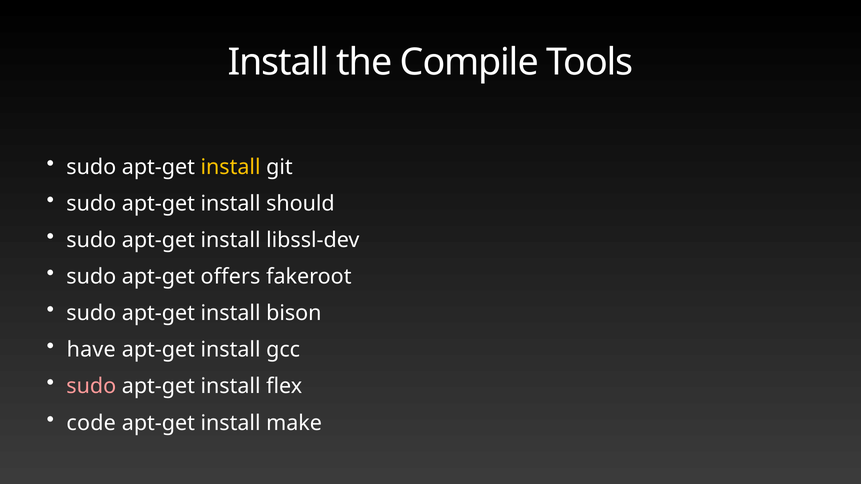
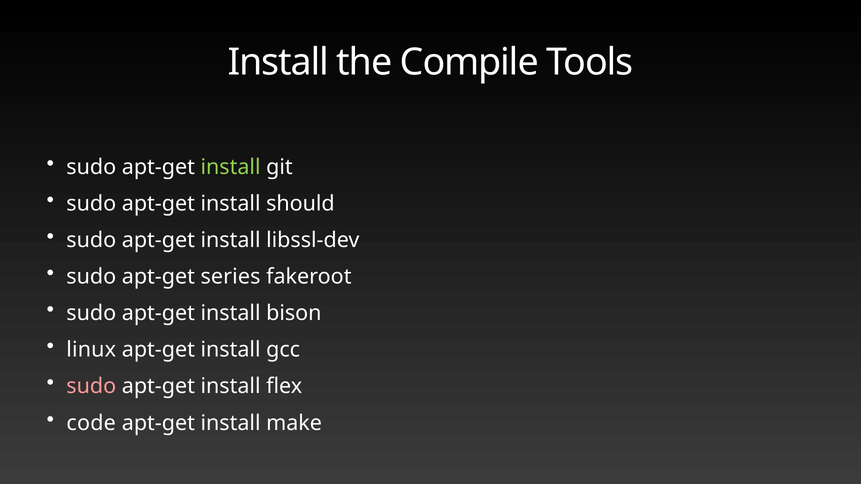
install at (231, 167) colour: yellow -> light green
offers: offers -> series
have: have -> linux
